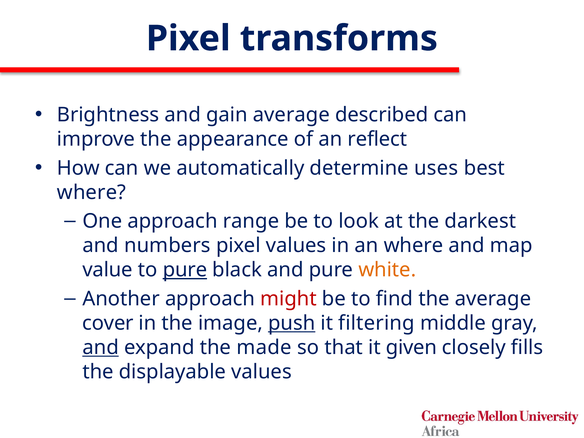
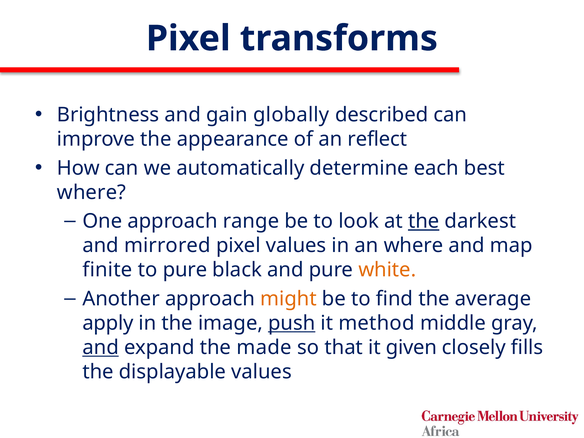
gain average: average -> globally
uses: uses -> each
the at (424, 221) underline: none -> present
numbers: numbers -> mirrored
value: value -> finite
pure at (185, 270) underline: present -> none
might colour: red -> orange
cover: cover -> apply
filtering: filtering -> method
